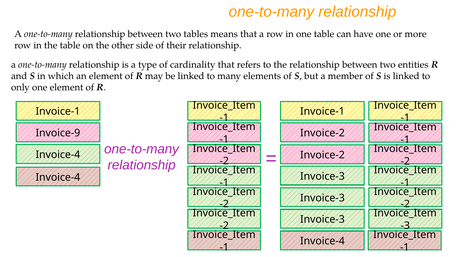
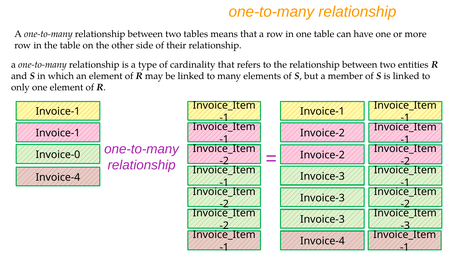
Invoice-9 at (58, 133): Invoice-9 -> Invoice-1
Invoice-4 at (58, 155): Invoice-4 -> Invoice-0
